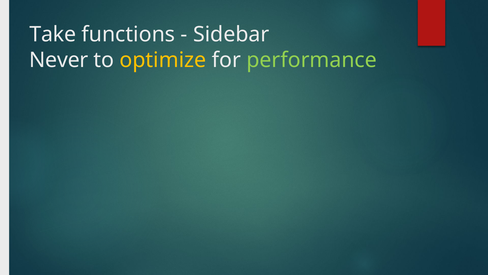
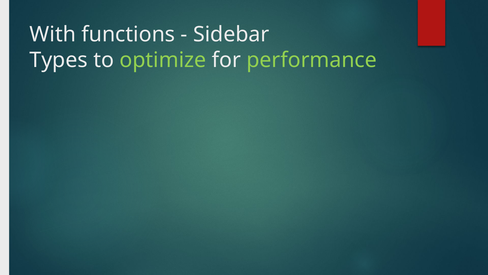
Take: Take -> With
Never: Never -> Types
optimize colour: yellow -> light green
